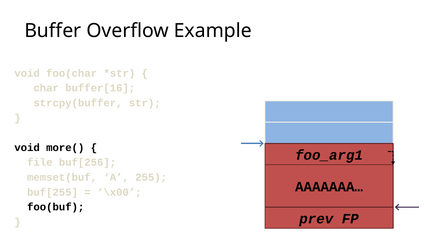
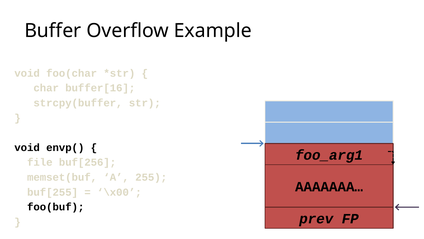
more(: more( -> envp(
